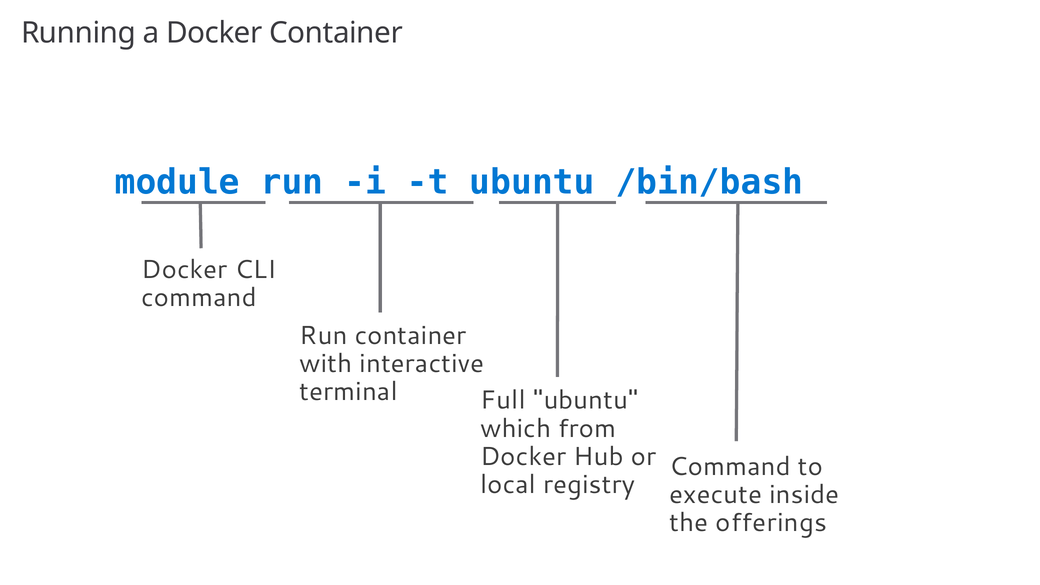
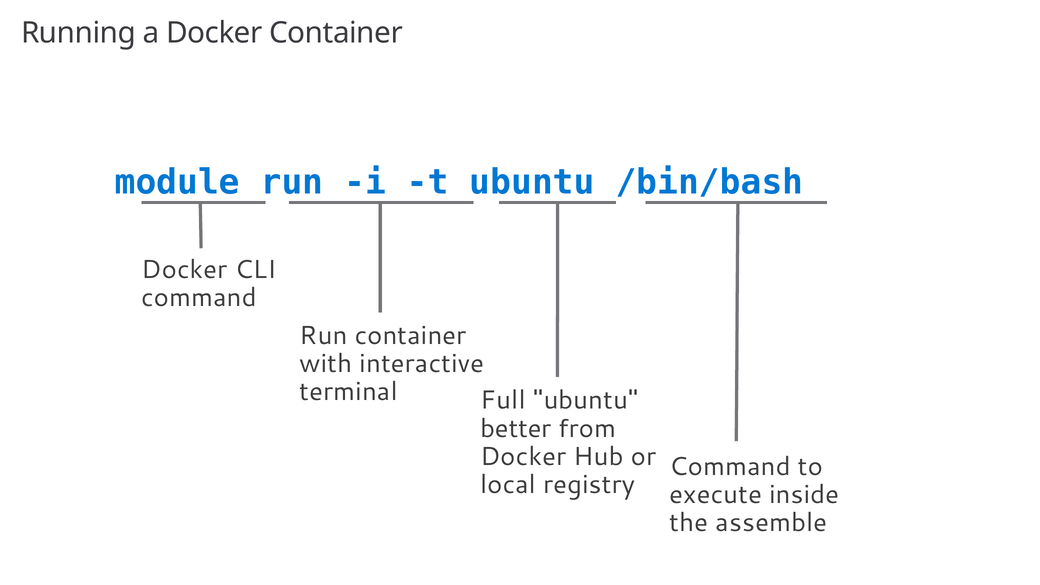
which: which -> better
offerings: offerings -> assemble
